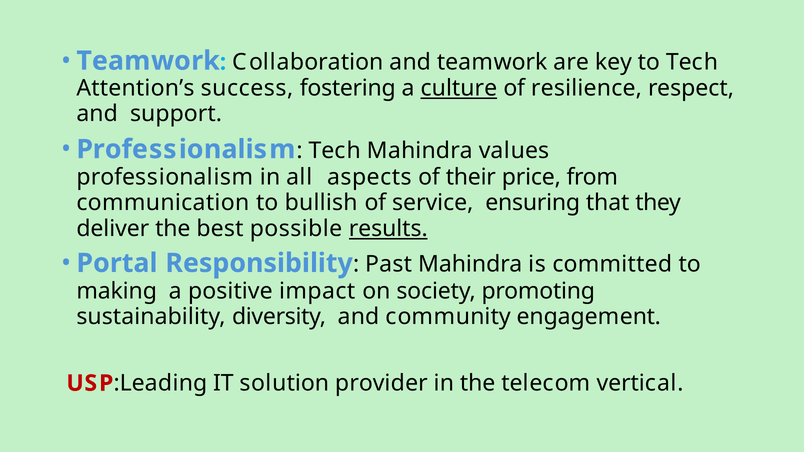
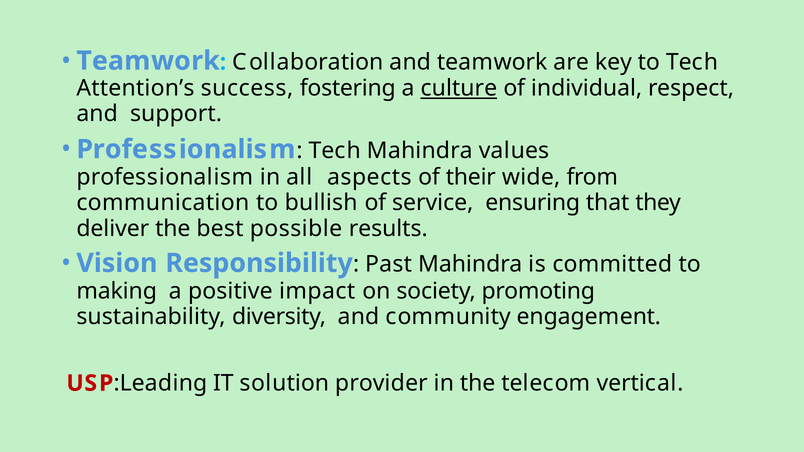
resilience: resilience -> individual
price: price -> wide
results underline: present -> none
Portal: Portal -> Vision
